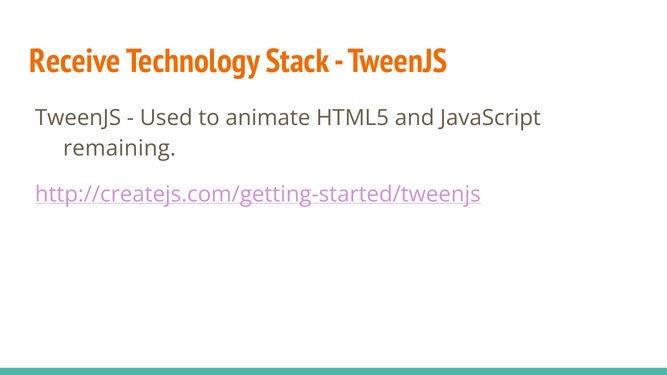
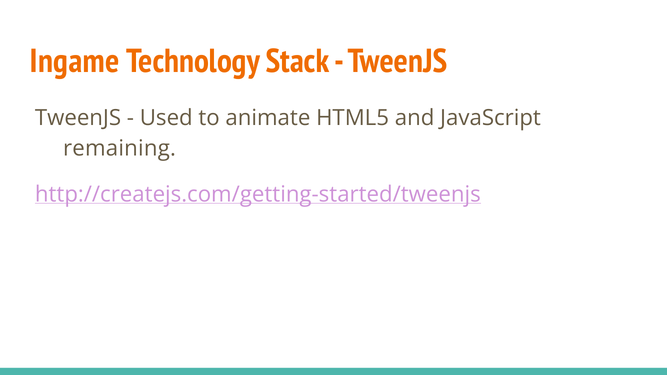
Receive: Receive -> Ingame
